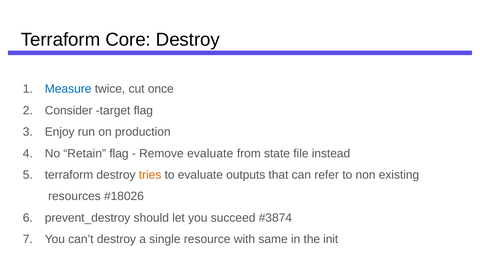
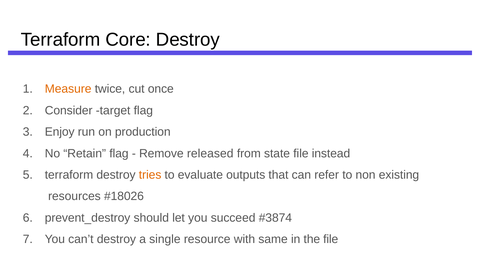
Measure colour: blue -> orange
Remove evaluate: evaluate -> released
the init: init -> file
